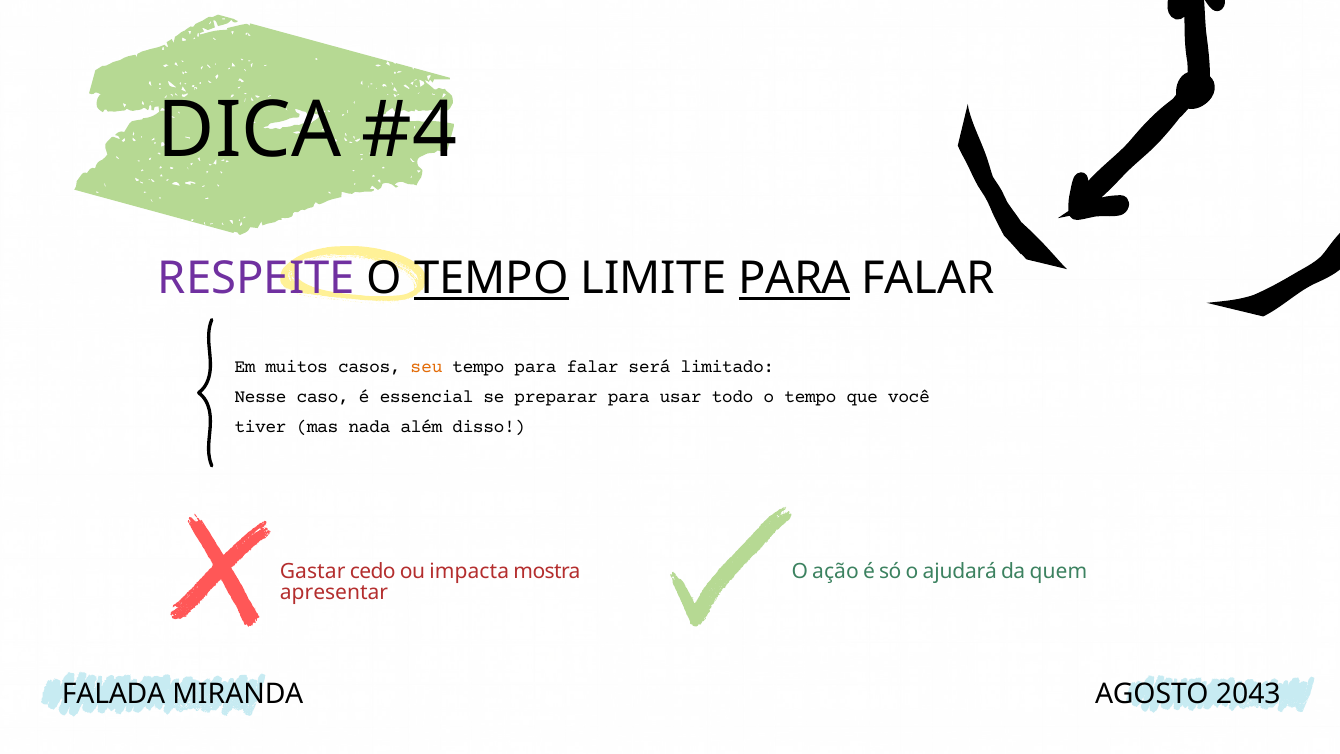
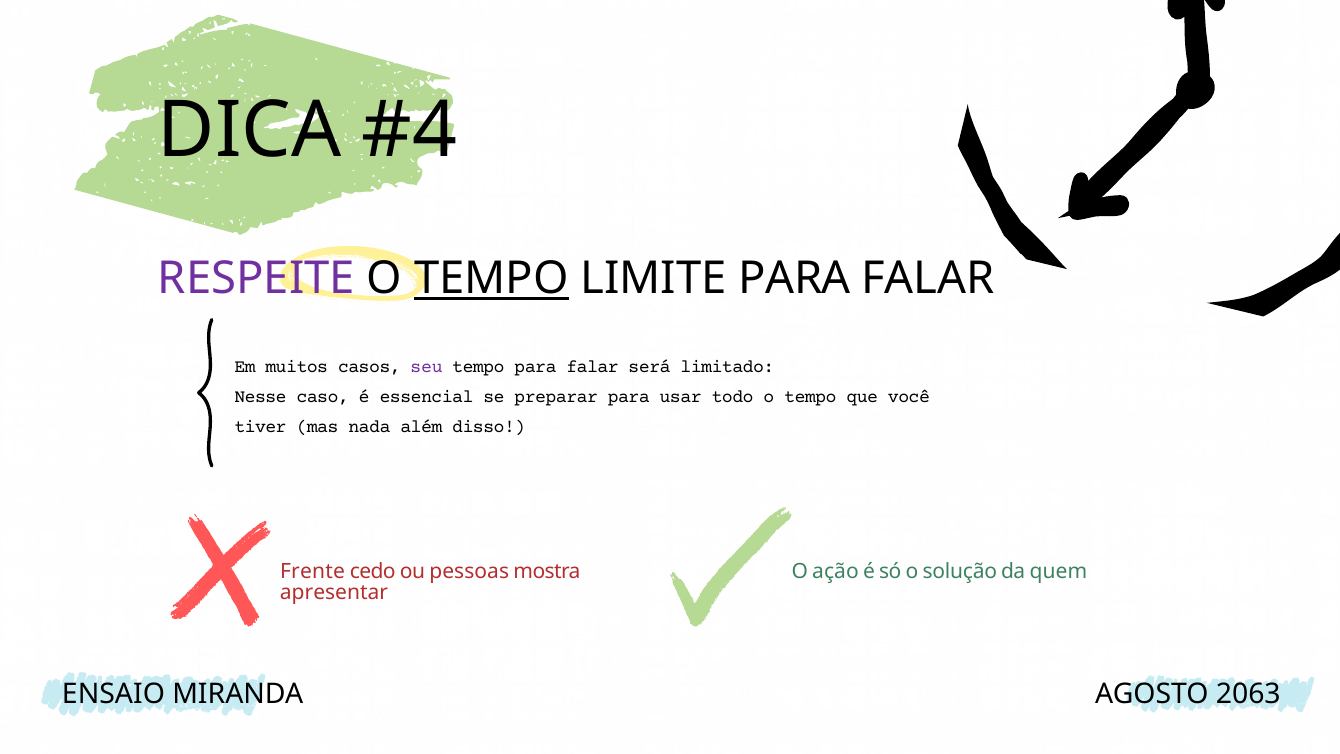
PARA at (795, 279) underline: present -> none
seu colour: orange -> purple
Gastar: Gastar -> Frente
impacta: impacta -> pessoas
ajudará: ajudará -> solução
FALADA: FALADA -> ENSAIO
2043: 2043 -> 2063
